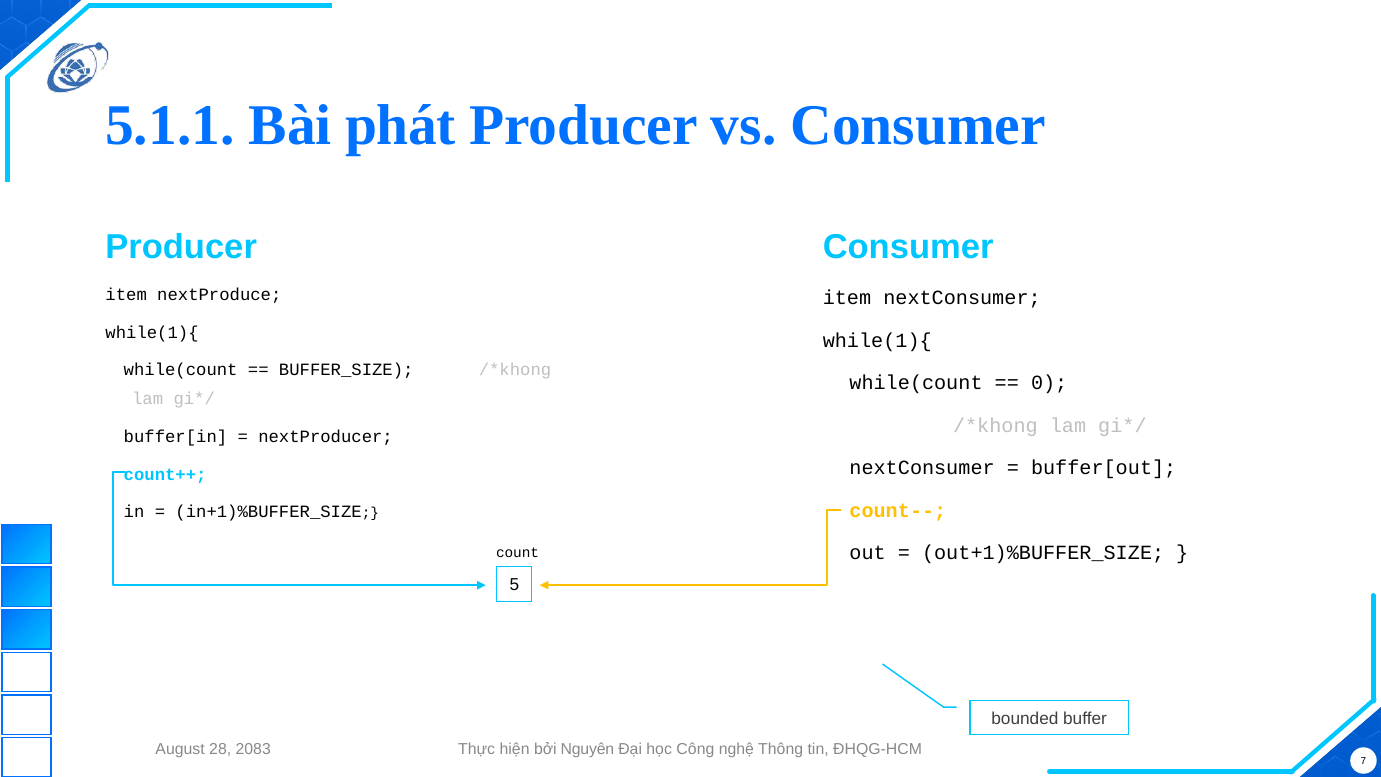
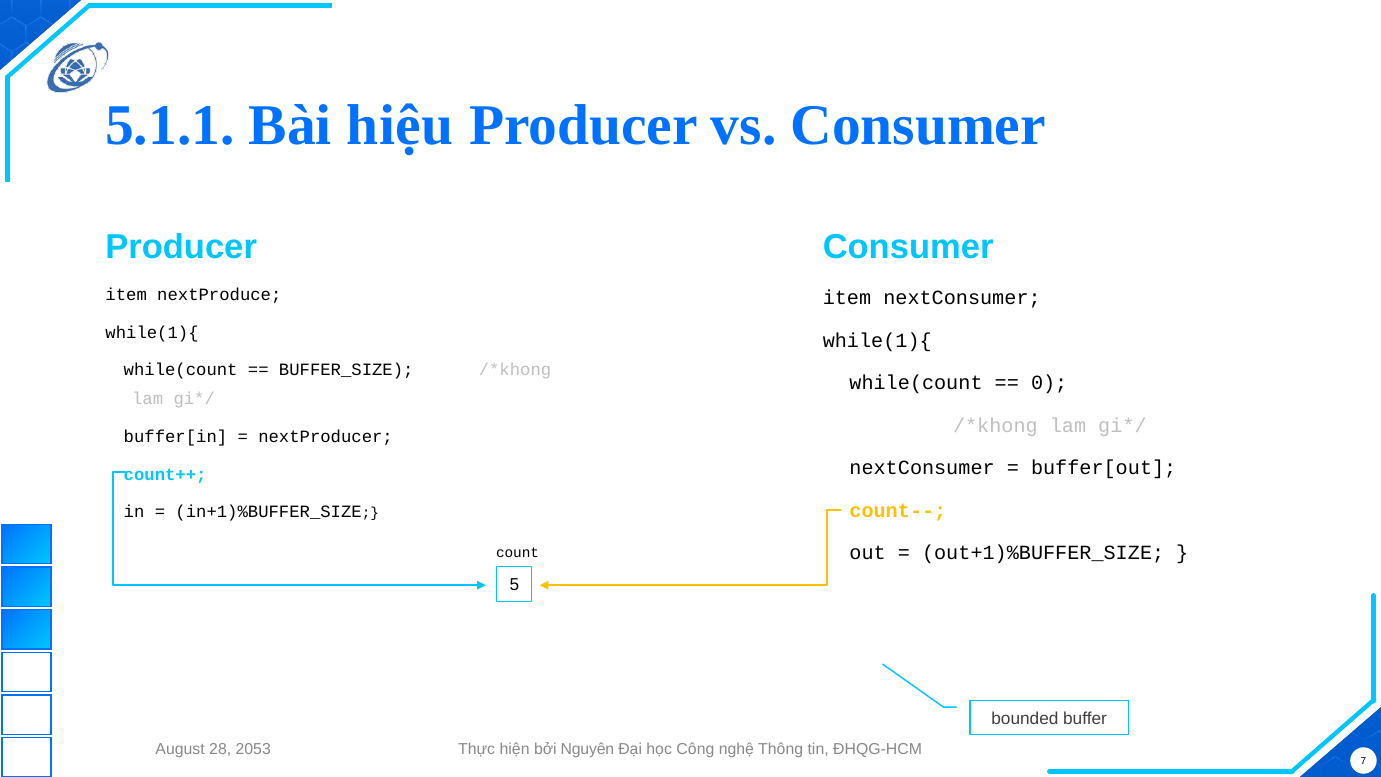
phát: phát -> hiệu
2083: 2083 -> 2053
